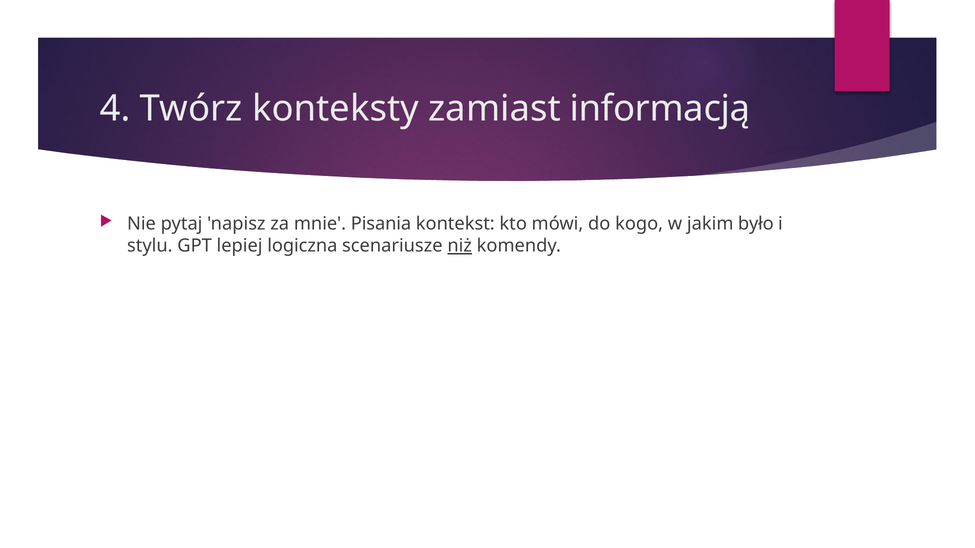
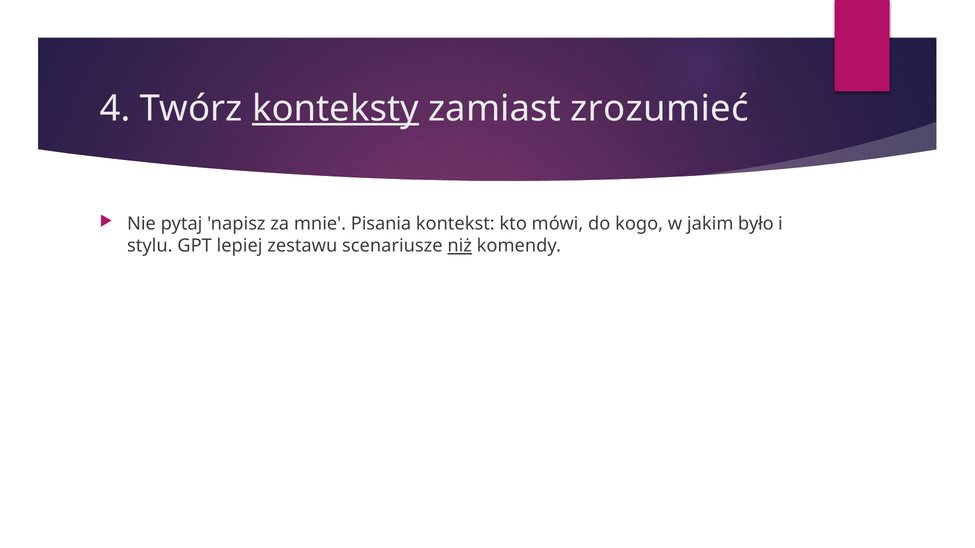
konteksty underline: none -> present
informacją: informacją -> zrozumieć
logiczna: logiczna -> zestawu
